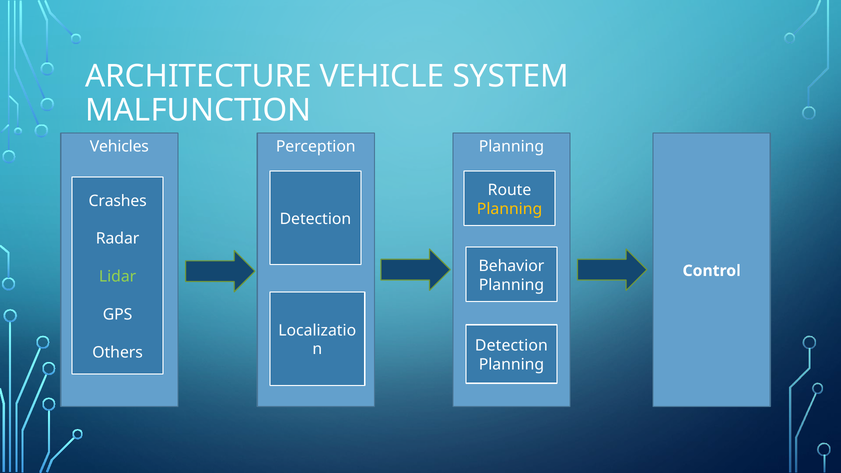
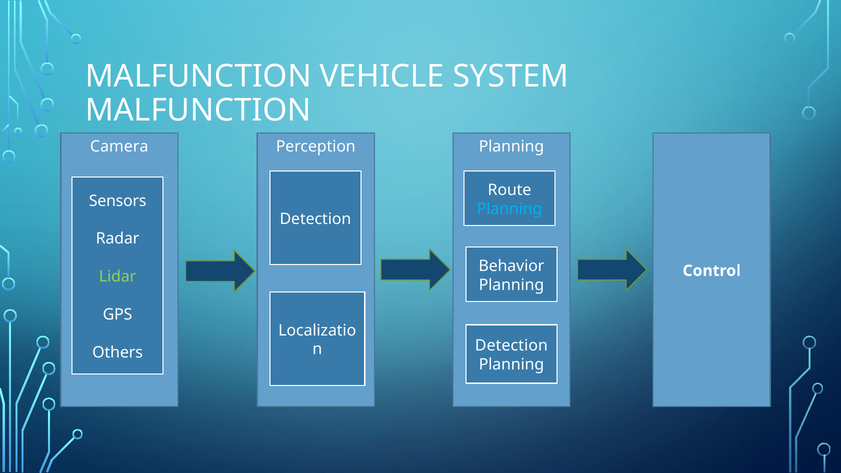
ARCHITECTURE at (198, 76): ARCHITECTURE -> MALFUNCTION
Vehicles: Vehicles -> Camera
Crashes: Crashes -> Sensors
Planning at (510, 209) colour: yellow -> light blue
